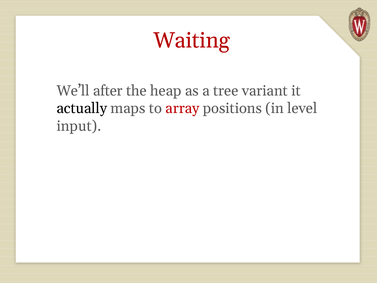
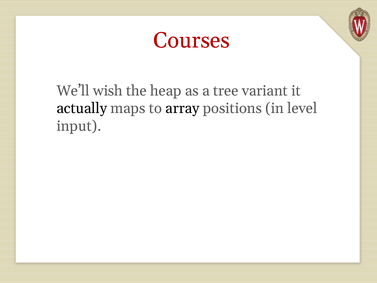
Waiting: Waiting -> Courses
after: after -> wish
array colour: red -> black
